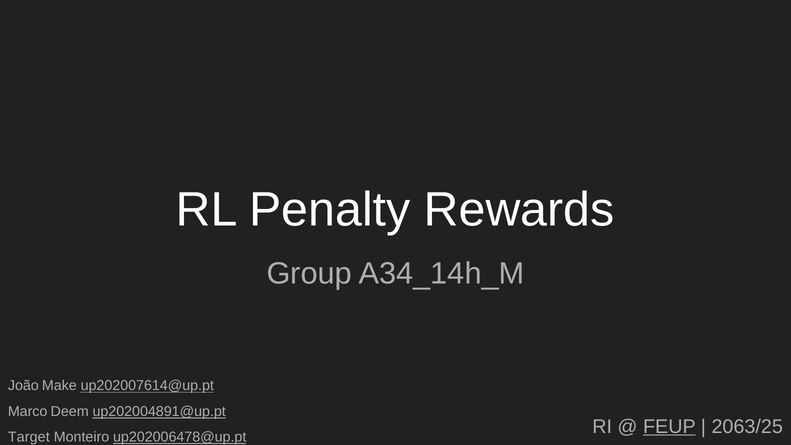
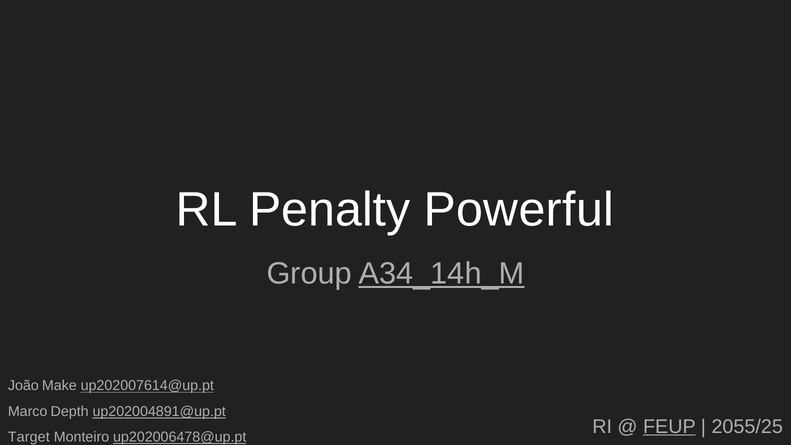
Rewards: Rewards -> Powerful
A34_14h_M underline: none -> present
Deem: Deem -> Depth
2063/25: 2063/25 -> 2055/25
